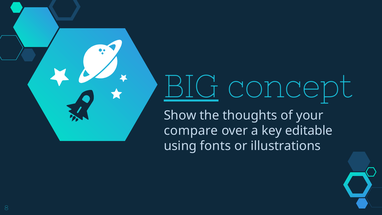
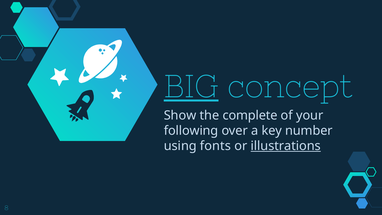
thoughts: thoughts -> complete
compare: compare -> following
editable: editable -> number
illustrations underline: none -> present
